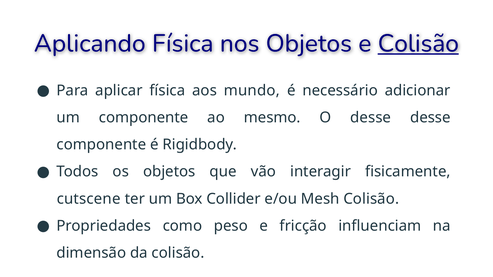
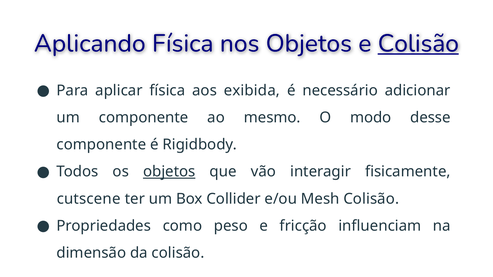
mundo: mundo -> exibida
O desse: desse -> modo
objetos at (169, 172) underline: none -> present
